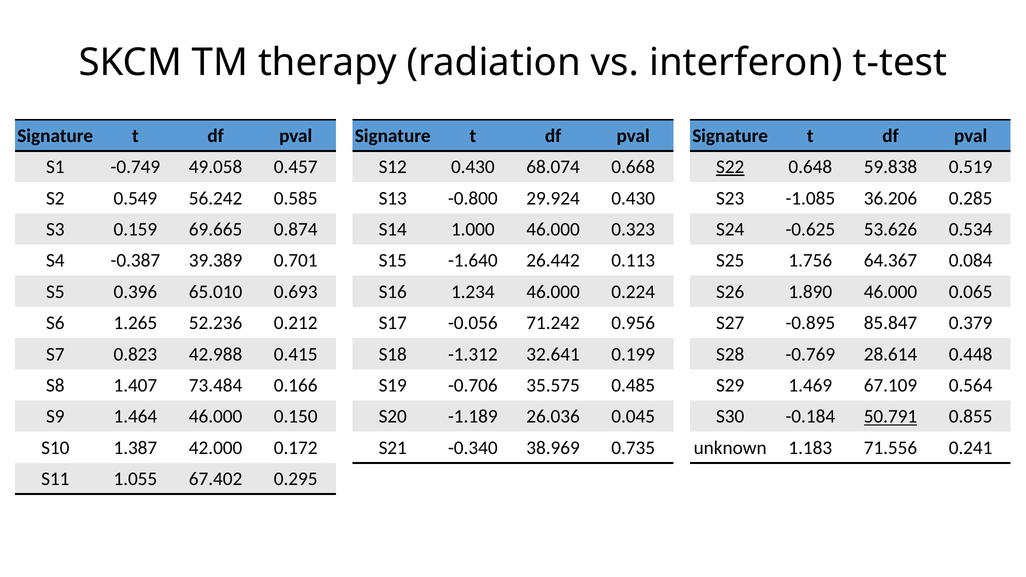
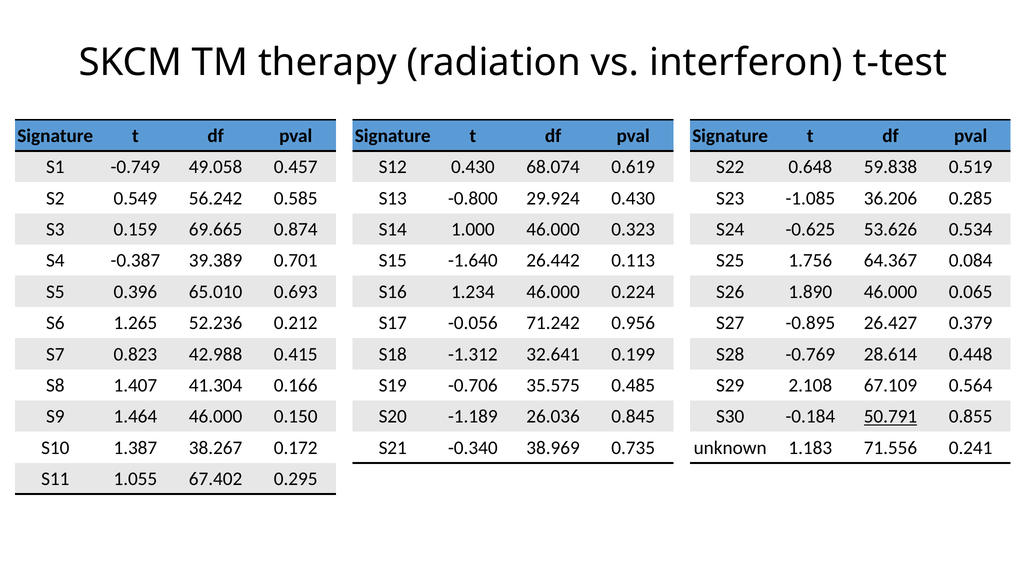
0.668: 0.668 -> 0.619
S22 underline: present -> none
85.847: 85.847 -> 26.427
73.484: 73.484 -> 41.304
1.469: 1.469 -> 2.108
0.045: 0.045 -> 0.845
42.000: 42.000 -> 38.267
